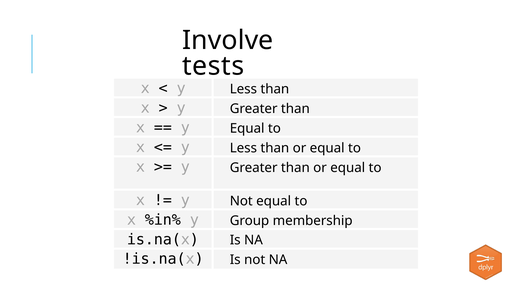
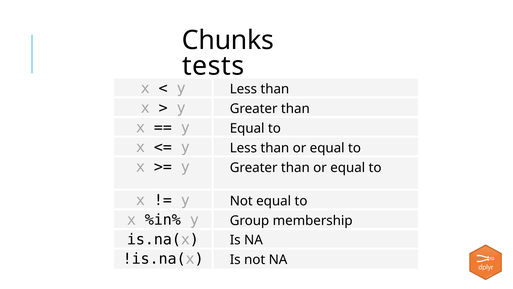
Involve: Involve -> Chunks
